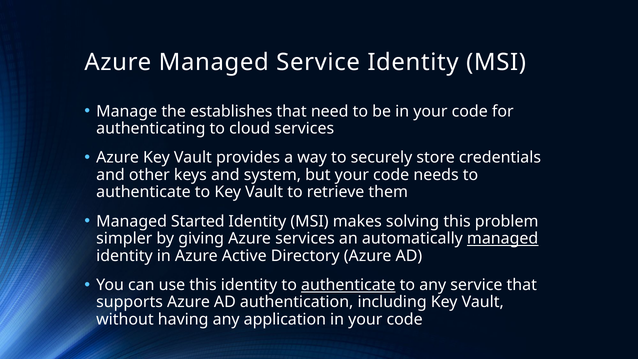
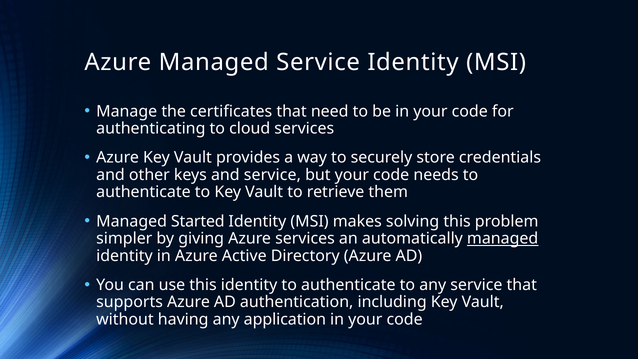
establishes: establishes -> certificates
and system: system -> service
authenticate at (348, 285) underline: present -> none
